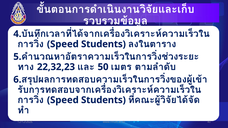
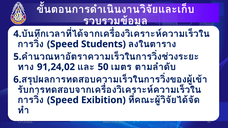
22,32,23: 22,32,23 -> 91,24,02
Students at (103, 100): Students -> Exibition
